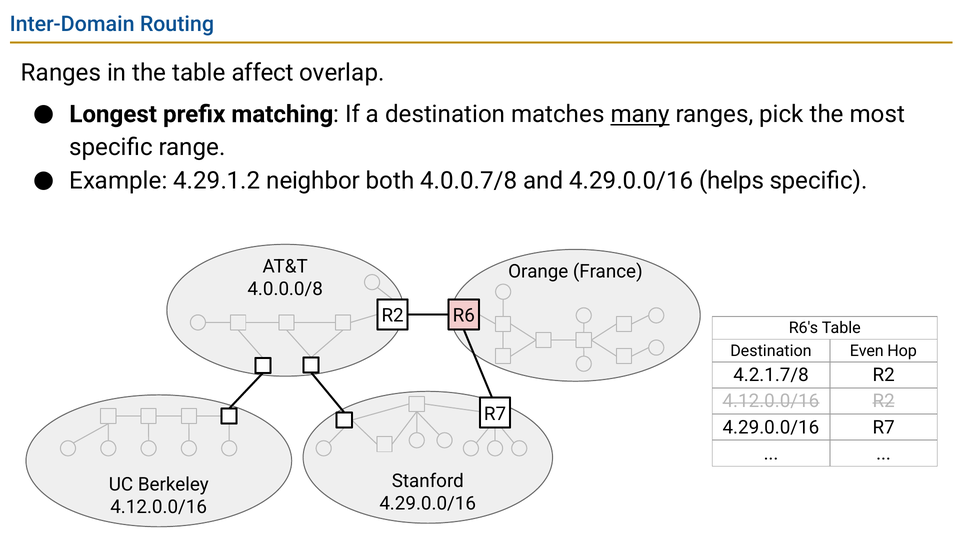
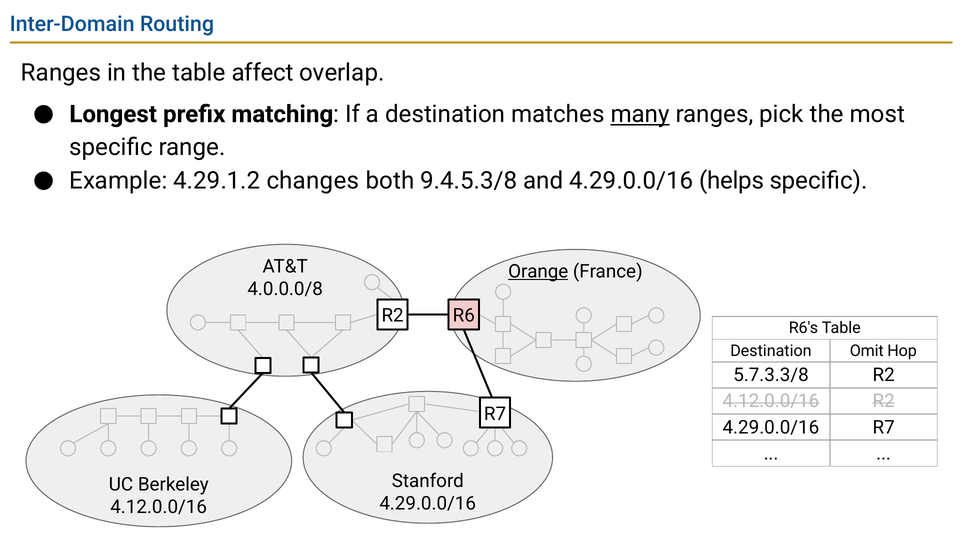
neighbor: neighbor -> changes
4.0.0.7/8: 4.0.0.7/8 -> 9.4.5.3/8
Orange underline: none -> present
Even: Even -> Omit
4.2.1.7/8: 4.2.1.7/8 -> 5.7.3.3/8
